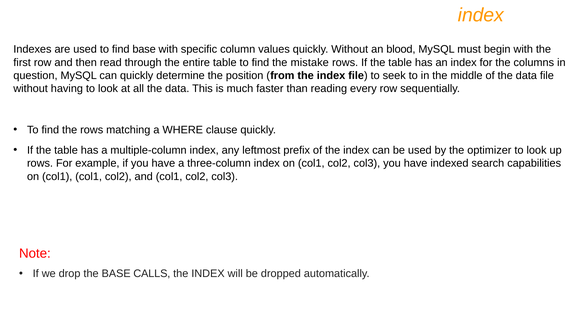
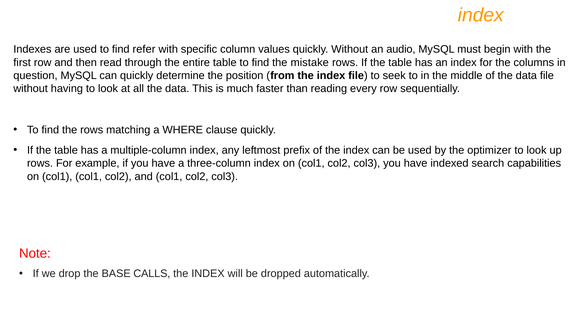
find base: base -> refer
blood: blood -> audio
